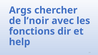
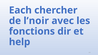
Args: Args -> Each
